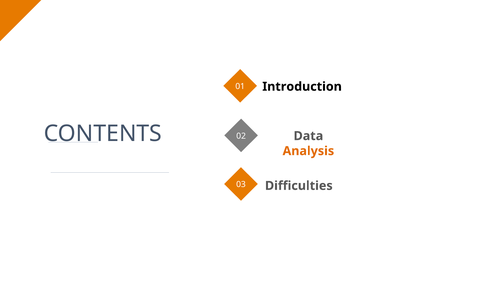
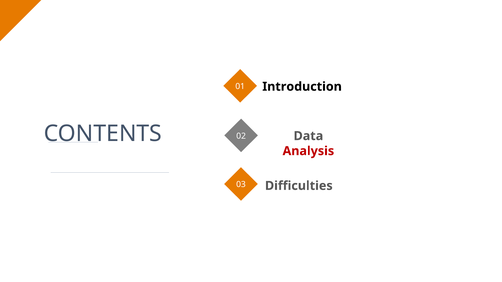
Analysis colour: orange -> red
